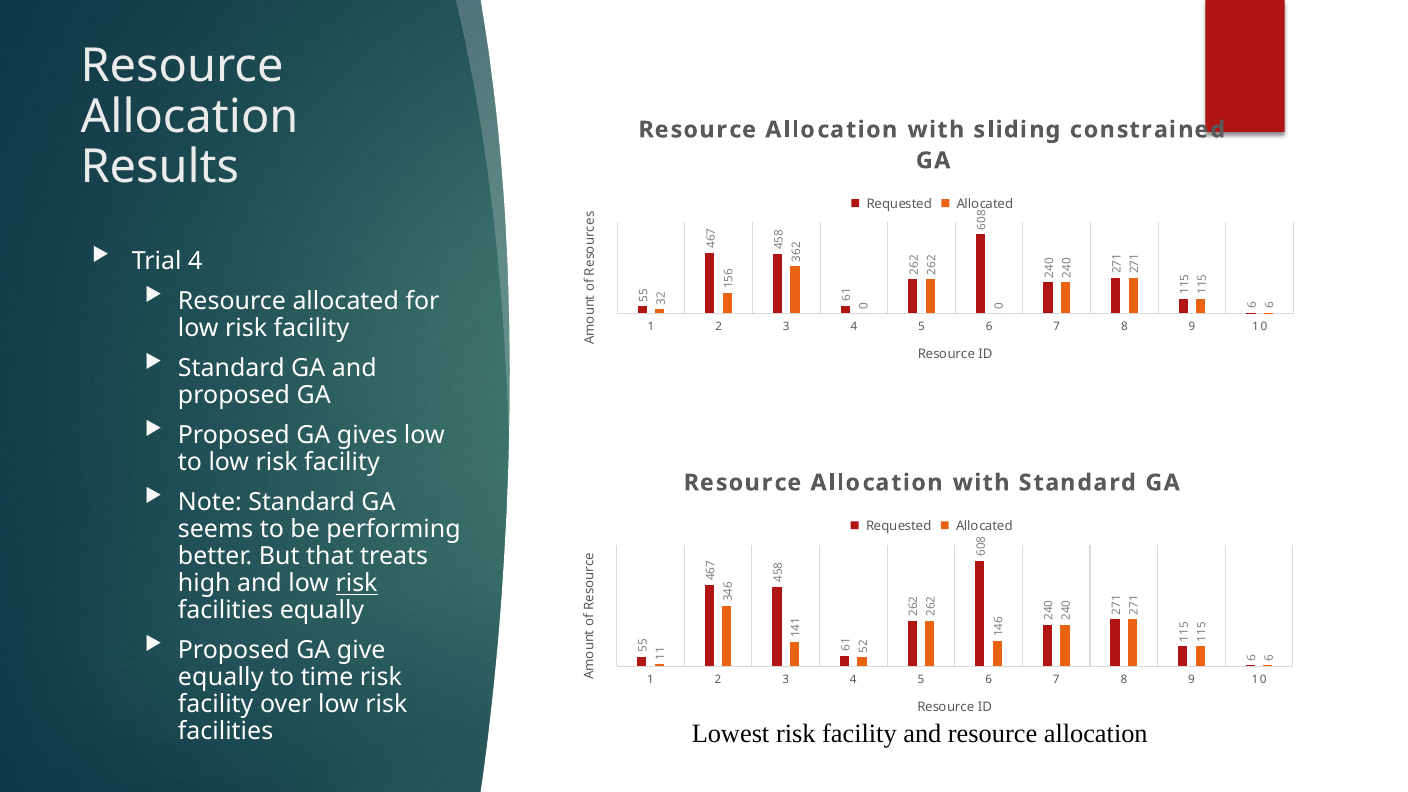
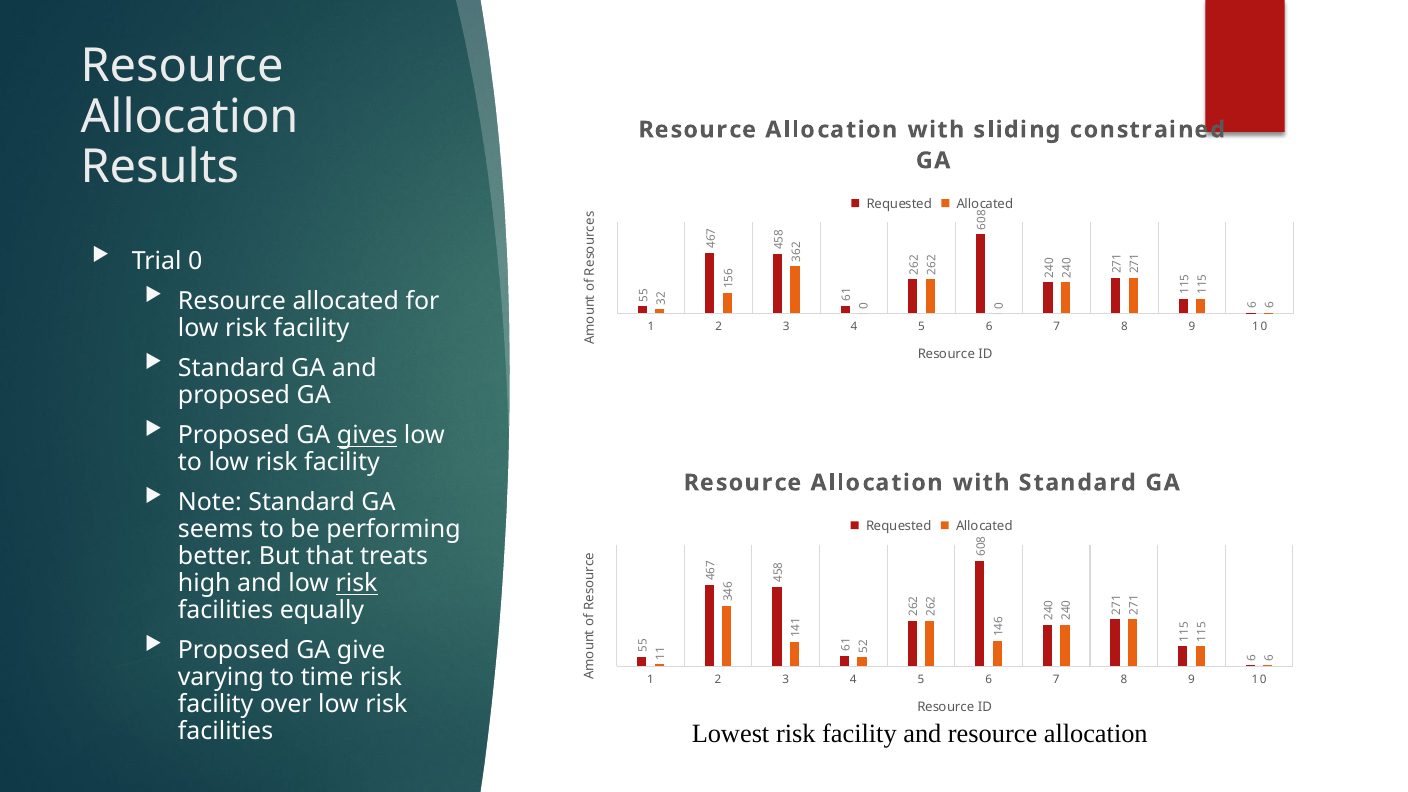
Trial 4: 4 -> 0
gives underline: none -> present
equally at (221, 678): equally -> varying
